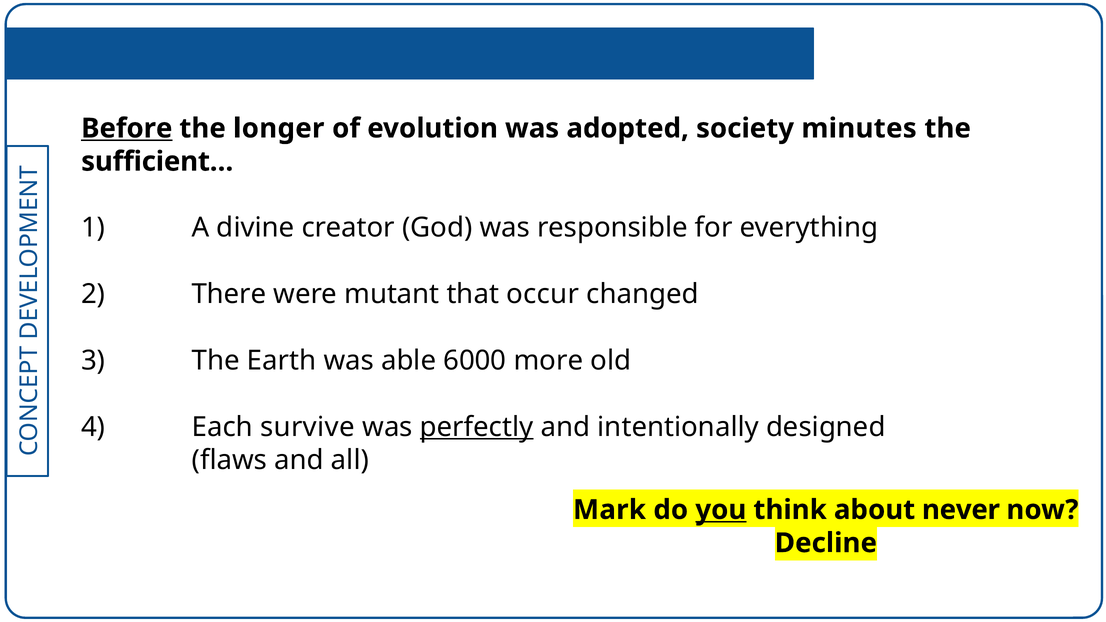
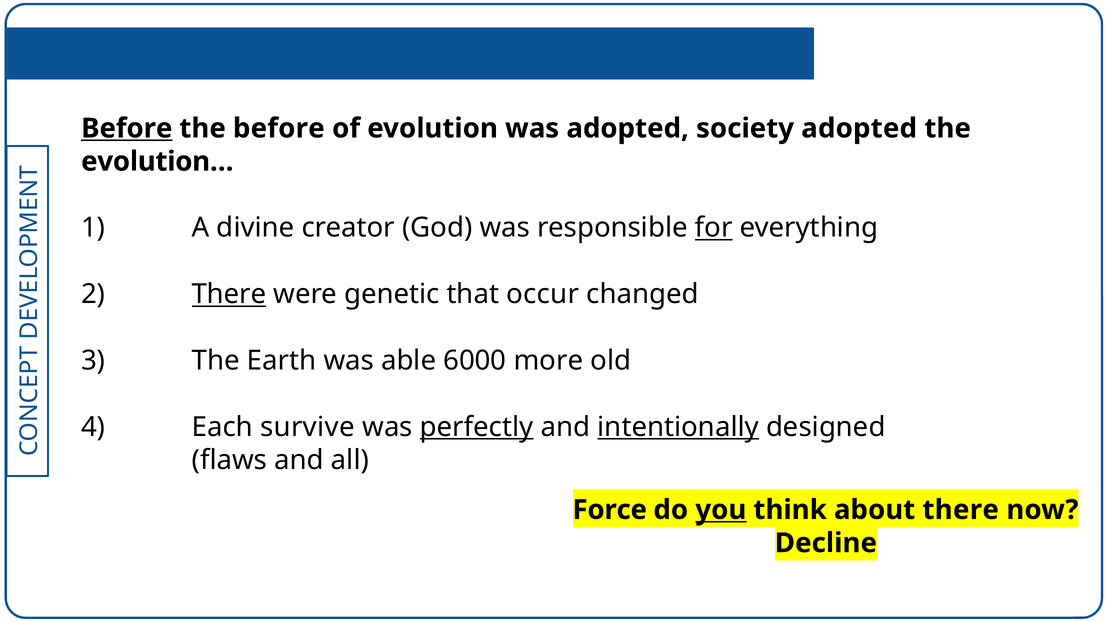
the longer: longer -> before
society minutes: minutes -> adopted
sufficient…: sufficient… -> evolution…
for underline: none -> present
There at (229, 294) underline: none -> present
mutant: mutant -> genetic
intentionally underline: none -> present
Mark: Mark -> Force
never at (961, 510): never -> there
